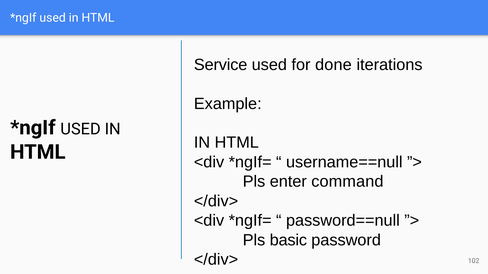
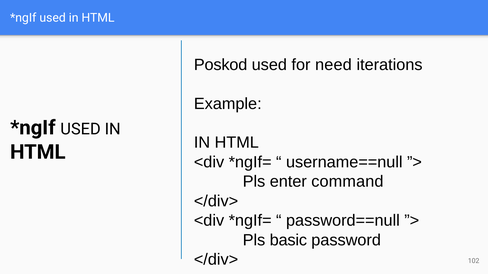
Service: Service -> Poskod
done: done -> need
